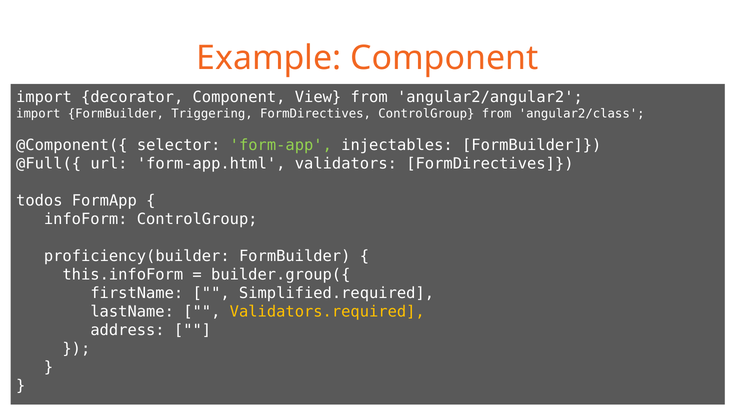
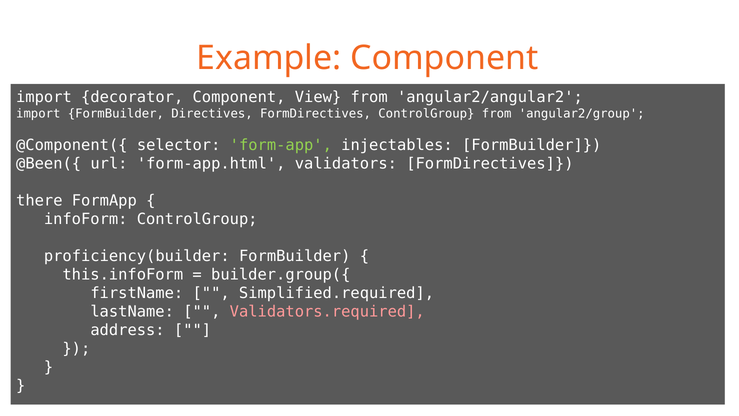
Triggering: Triggering -> Directives
angular2/class: angular2/class -> angular2/group
@Full({: @Full({ -> @Been({
todos: todos -> there
Validators.required colour: yellow -> pink
